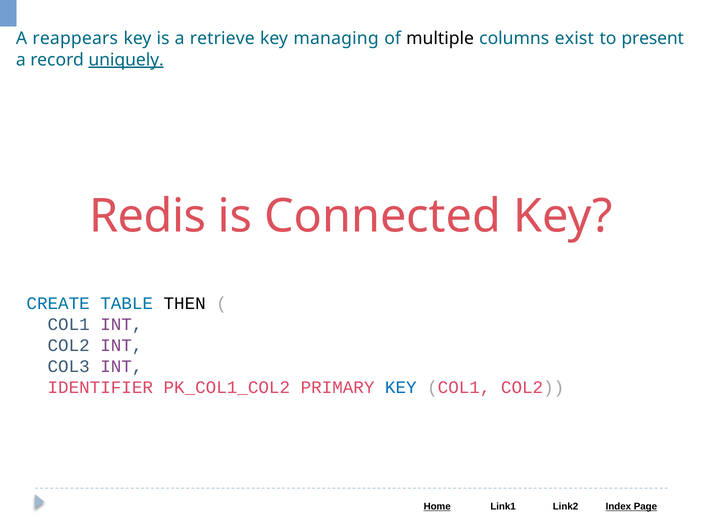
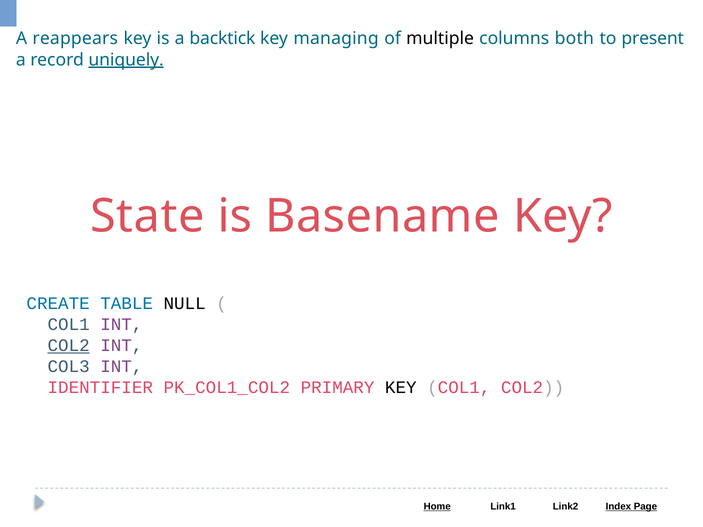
retrieve: retrieve -> backtick
exist: exist -> both
Redis: Redis -> State
Connected: Connected -> Basename
THEN: THEN -> NULL
COL2 at (69, 346) underline: none -> present
KEY at (401, 388) colour: blue -> black
